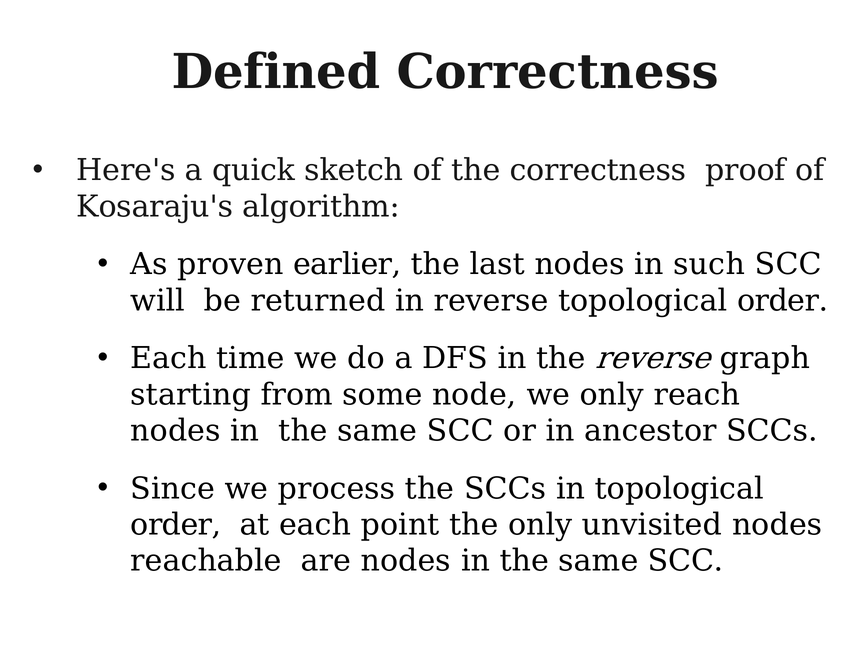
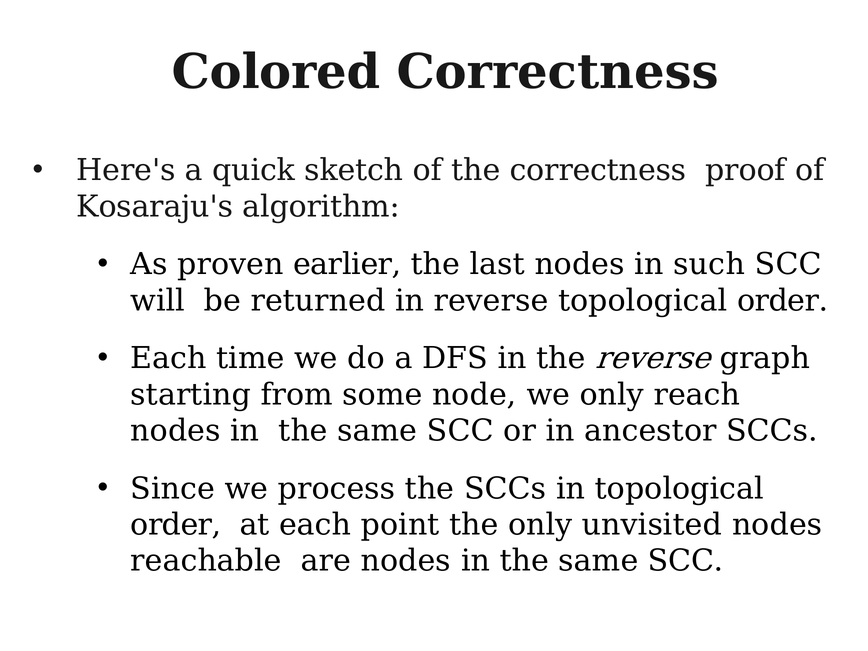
Defined: Defined -> Colored
